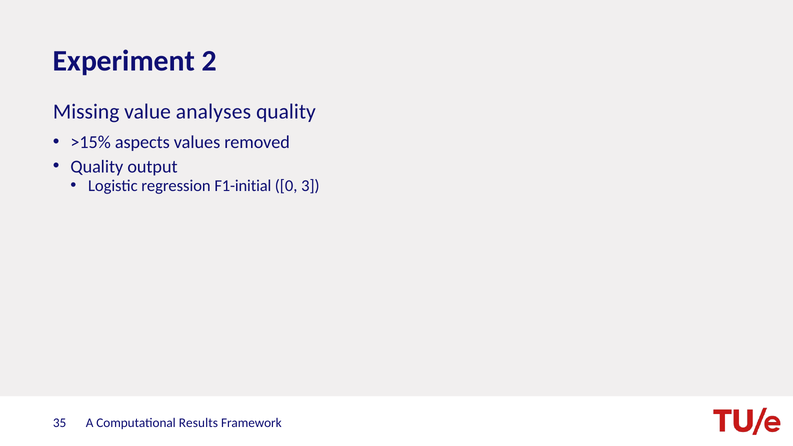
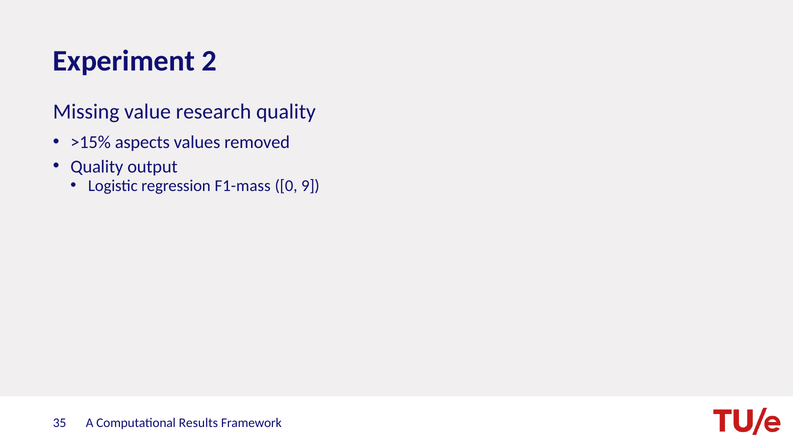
analyses: analyses -> research
F1-initial: F1-initial -> F1-mass
3: 3 -> 9
